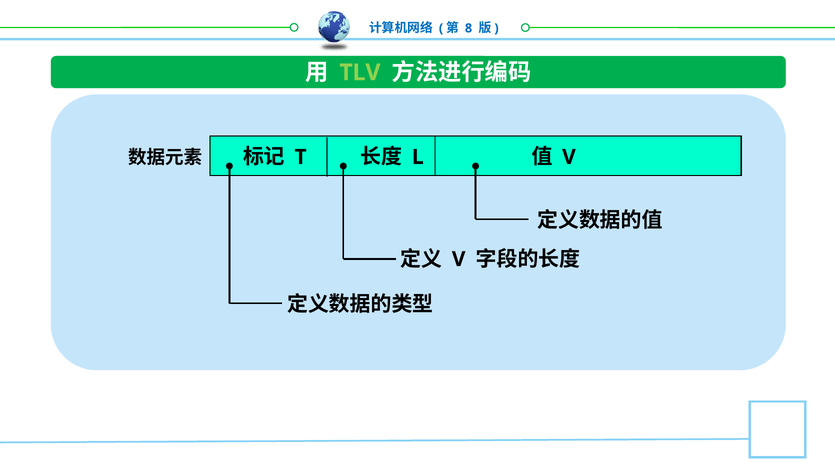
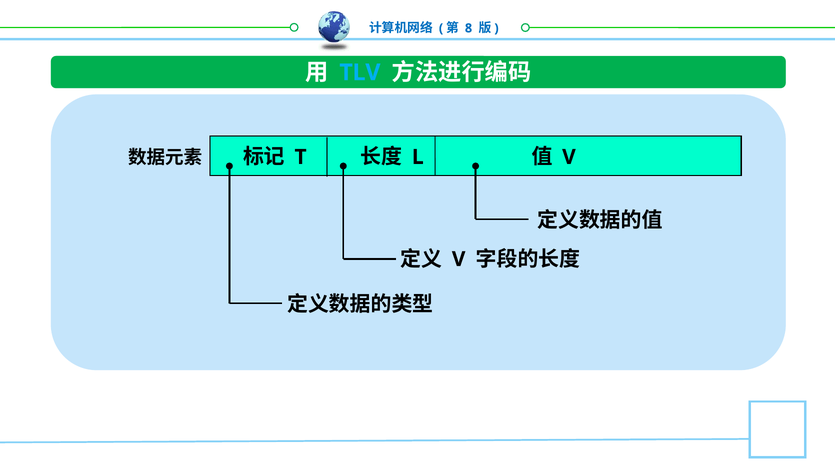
TLV colour: light green -> light blue
